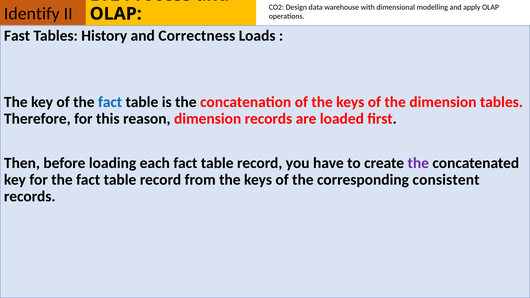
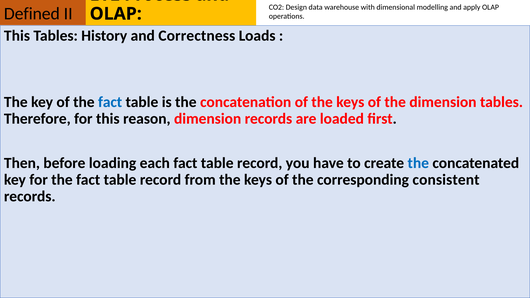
Identify: Identify -> Defined
Fast at (17, 36): Fast -> This
the at (418, 163) colour: purple -> blue
